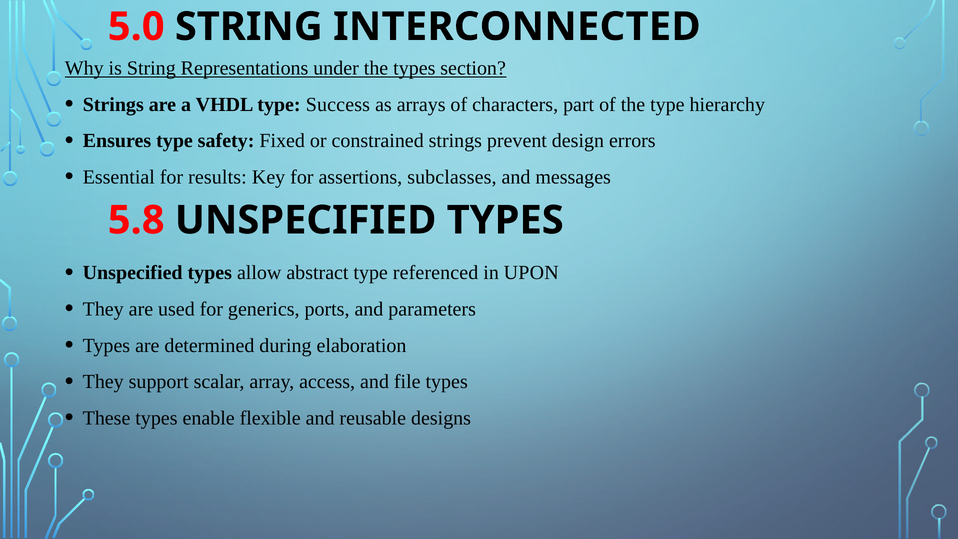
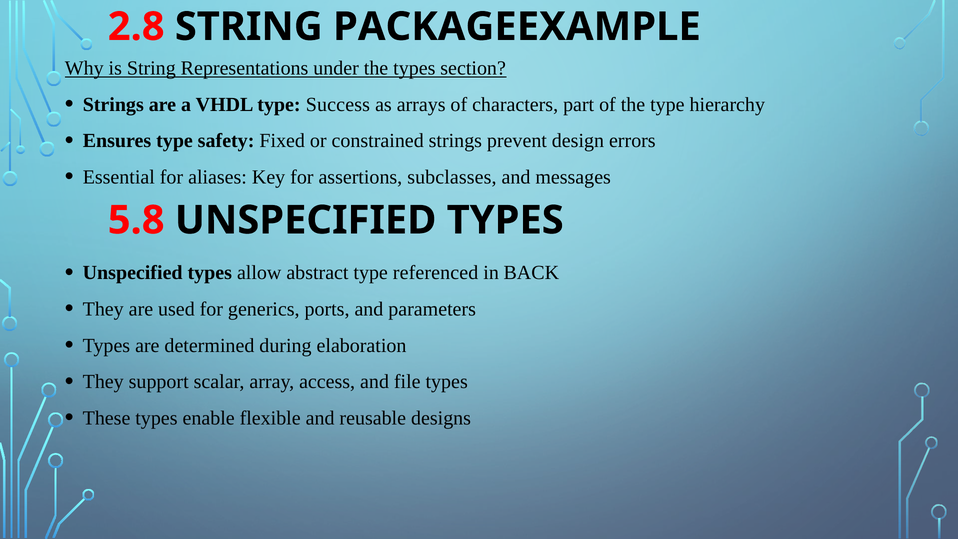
5.0: 5.0 -> 2.8
INTERCONNECTED: INTERCONNECTED -> PACKAGEEXAMPLE
results: results -> aliases
UPON: UPON -> BACK
